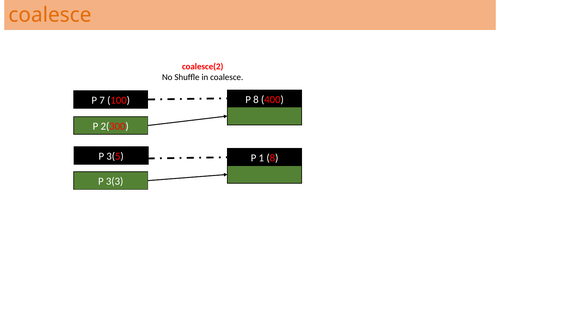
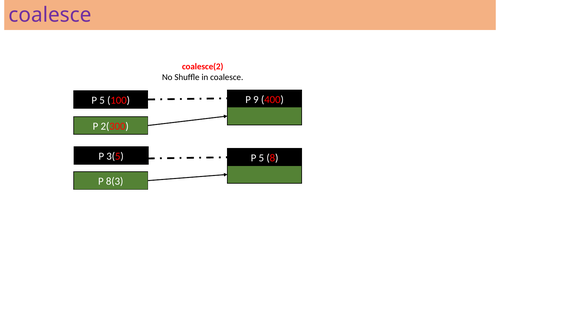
coalesce at (50, 15) colour: orange -> purple
P 8: 8 -> 9
7 at (102, 100): 7 -> 5
1 at (261, 158): 1 -> 5
3(3: 3(3 -> 8(3
